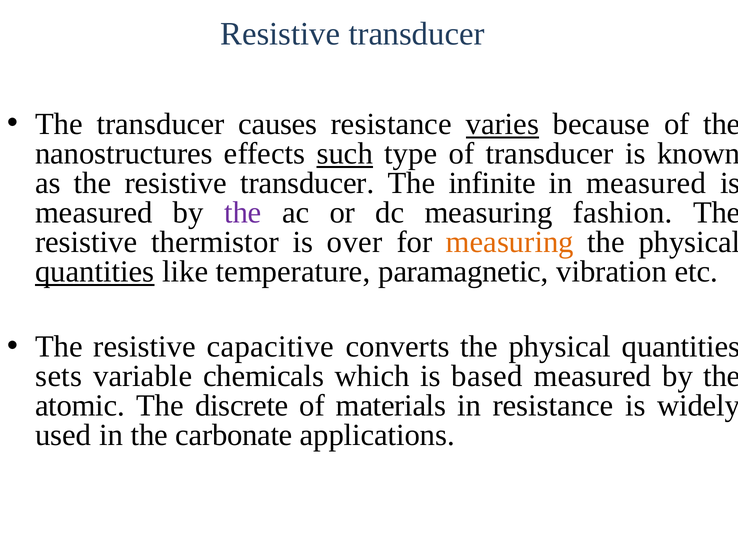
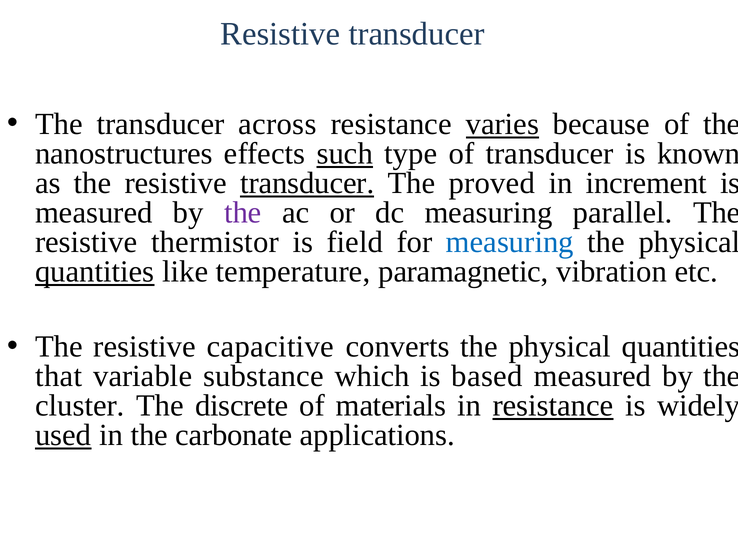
causes: causes -> across
transducer at (307, 183) underline: none -> present
infinite: infinite -> proved
in measured: measured -> increment
fashion: fashion -> parallel
over: over -> field
measuring at (510, 242) colour: orange -> blue
sets: sets -> that
chemicals: chemicals -> substance
atomic: atomic -> cluster
resistance at (553, 406) underline: none -> present
used underline: none -> present
